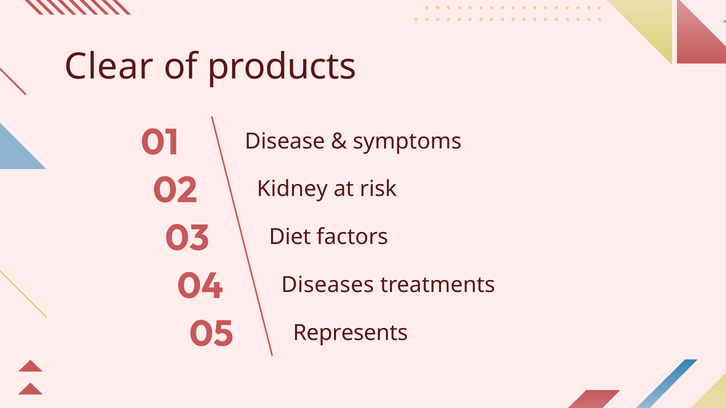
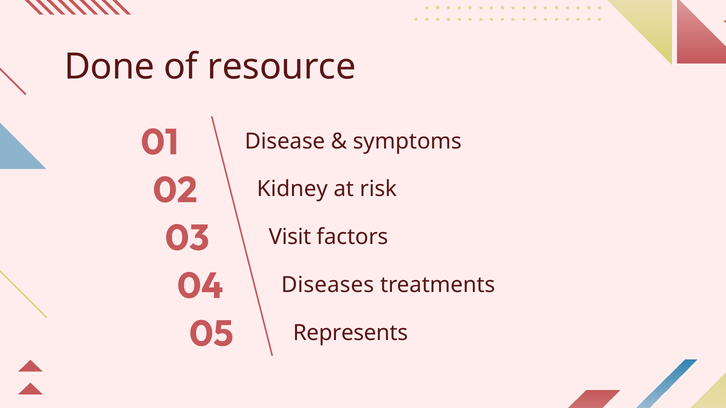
Clear: Clear -> Done
products: products -> resource
Diet: Diet -> Visit
